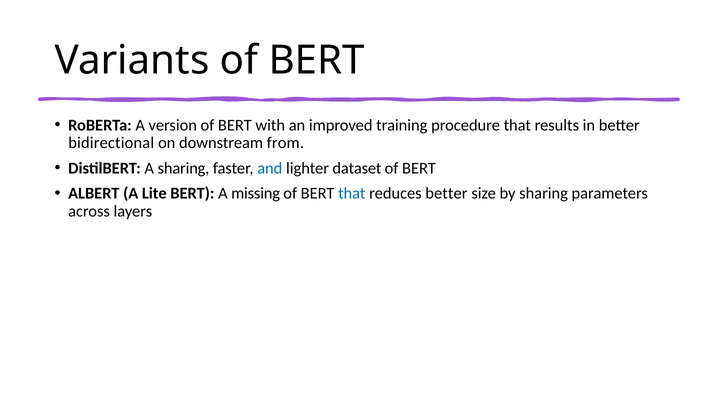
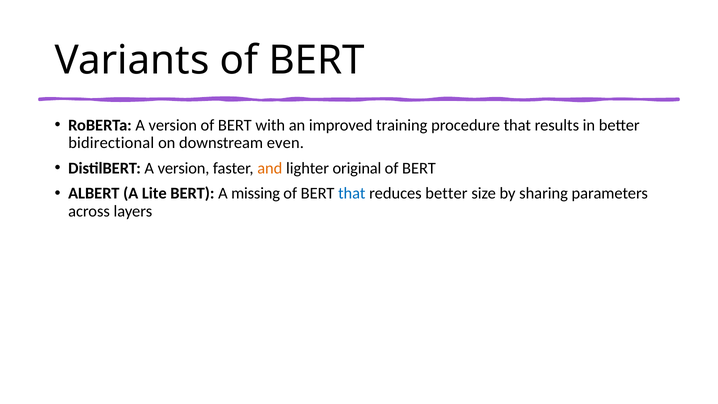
from: from -> even
DistilBERT A sharing: sharing -> version
and colour: blue -> orange
dataset: dataset -> original
